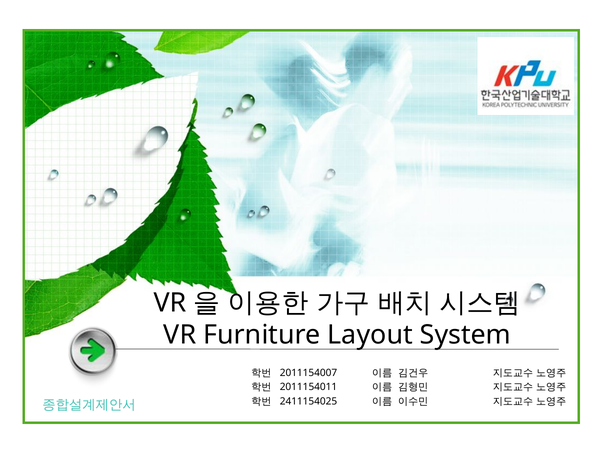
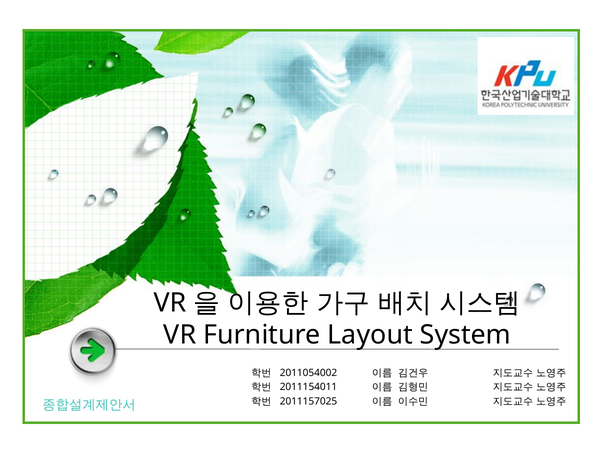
2011154007: 2011154007 -> 2011054002
2411154025: 2411154025 -> 2011157025
